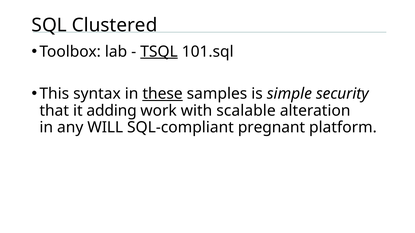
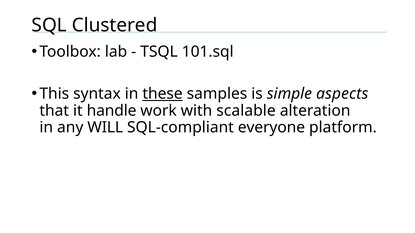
TSQL underline: present -> none
security: security -> aspects
adding: adding -> handle
pregnant: pregnant -> everyone
